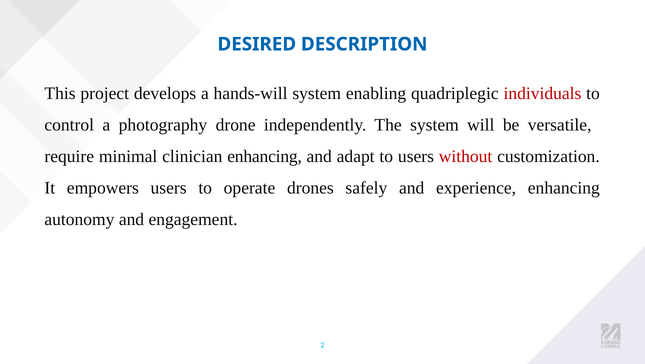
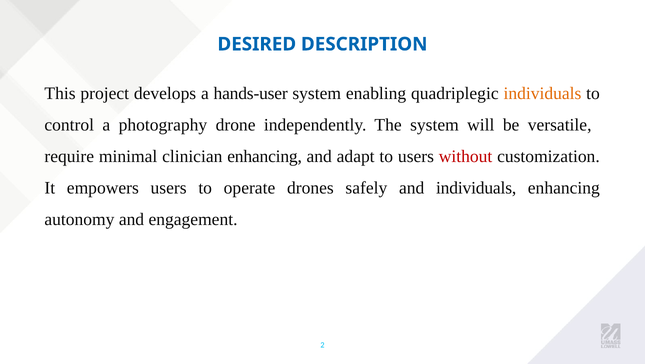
hands-will: hands-will -> hands-user
individuals at (542, 93) colour: red -> orange
and experience: experience -> individuals
